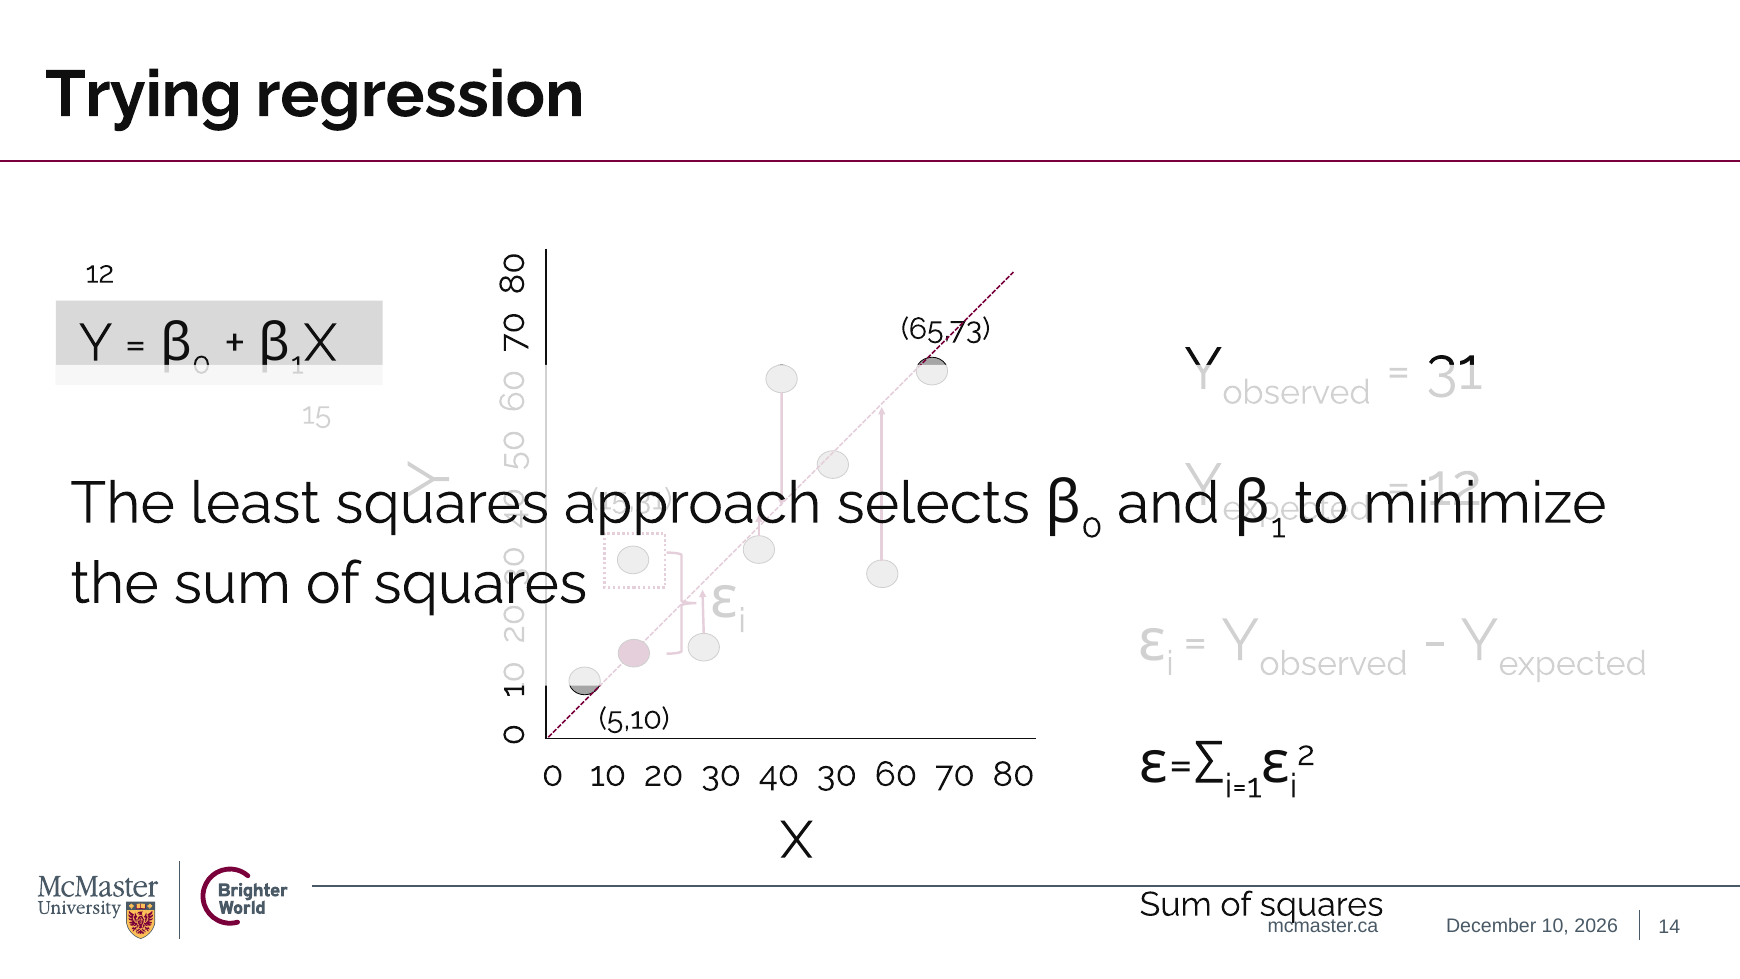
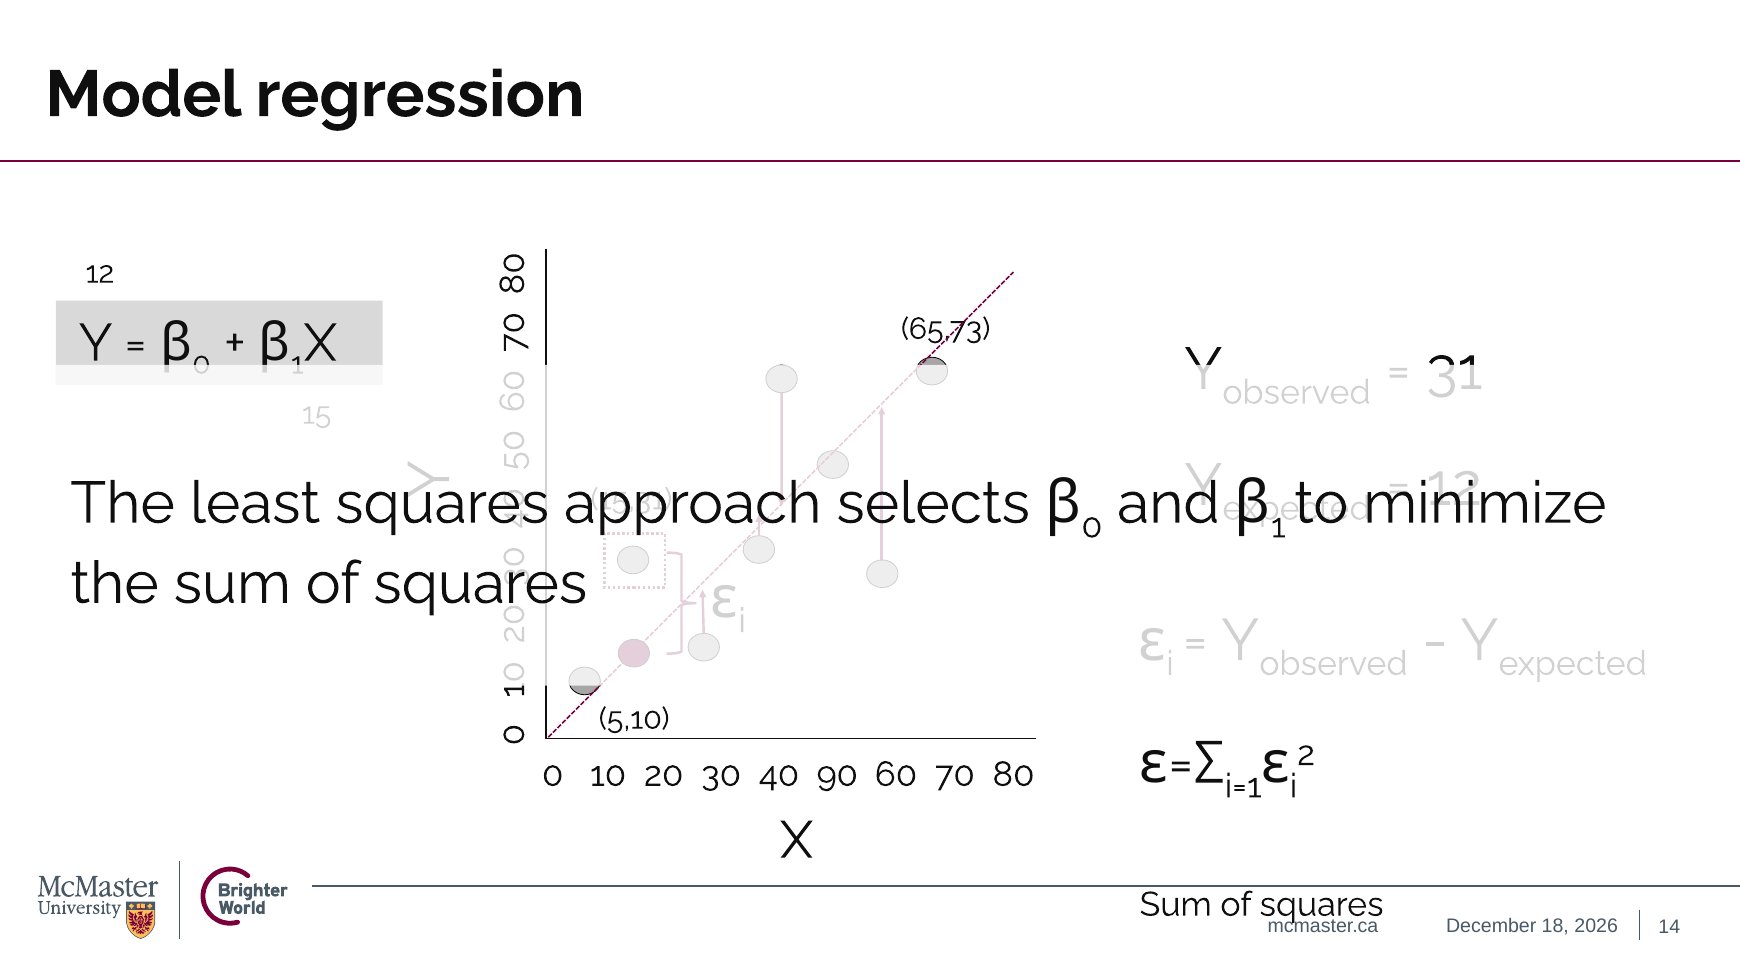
Trying: Trying -> Model
40 30: 30 -> 90
10 at (1555, 926): 10 -> 18
